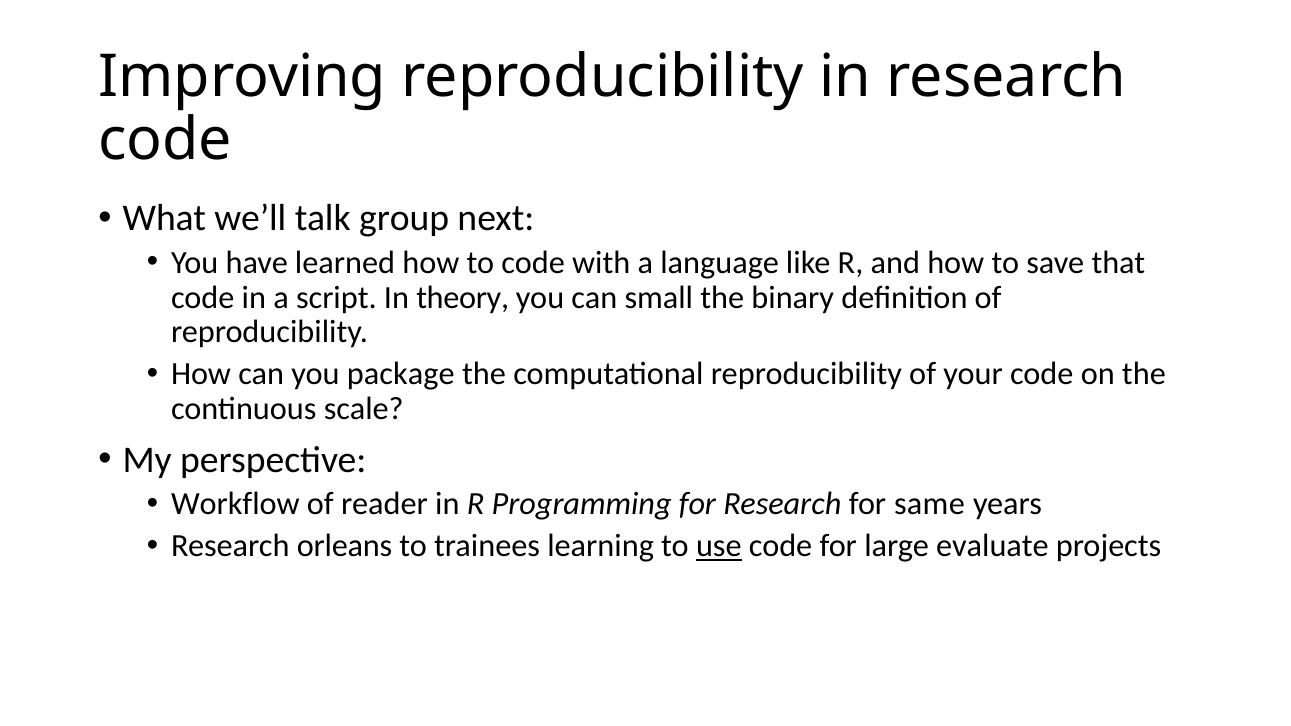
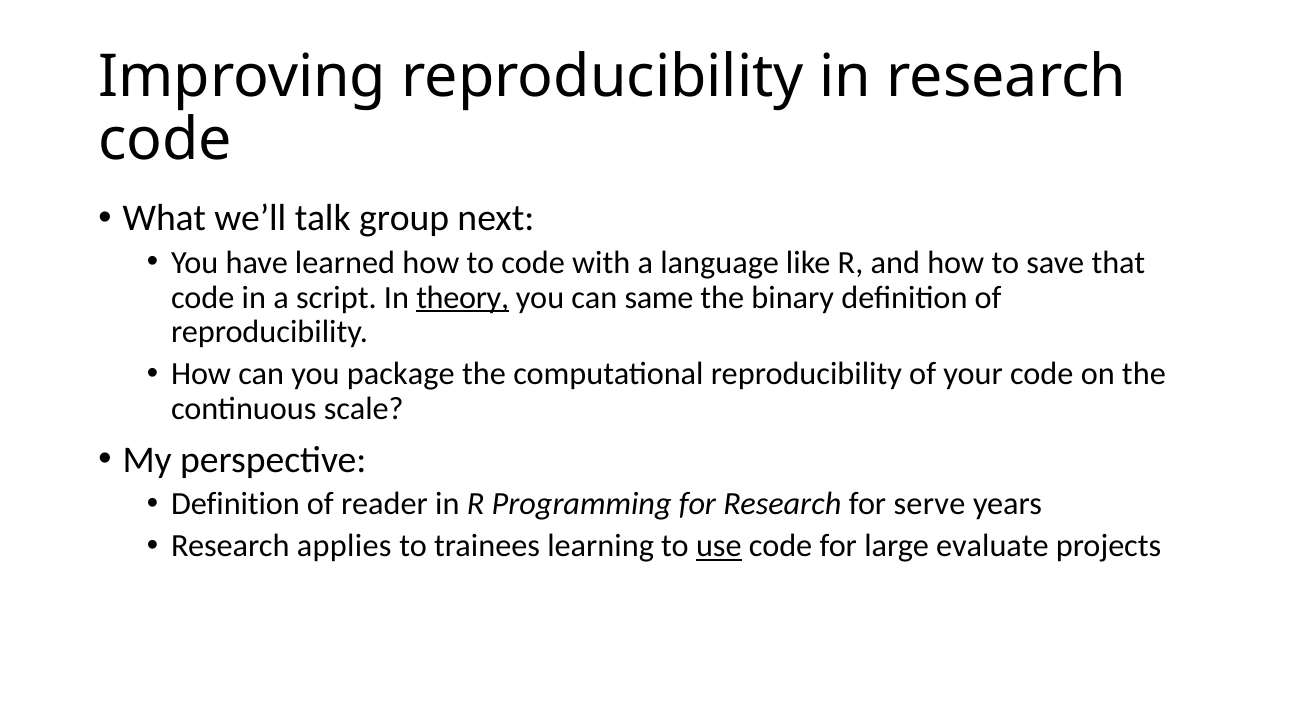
theory underline: none -> present
small: small -> same
Workflow at (235, 504): Workflow -> Definition
same: same -> serve
orleans: orleans -> applies
